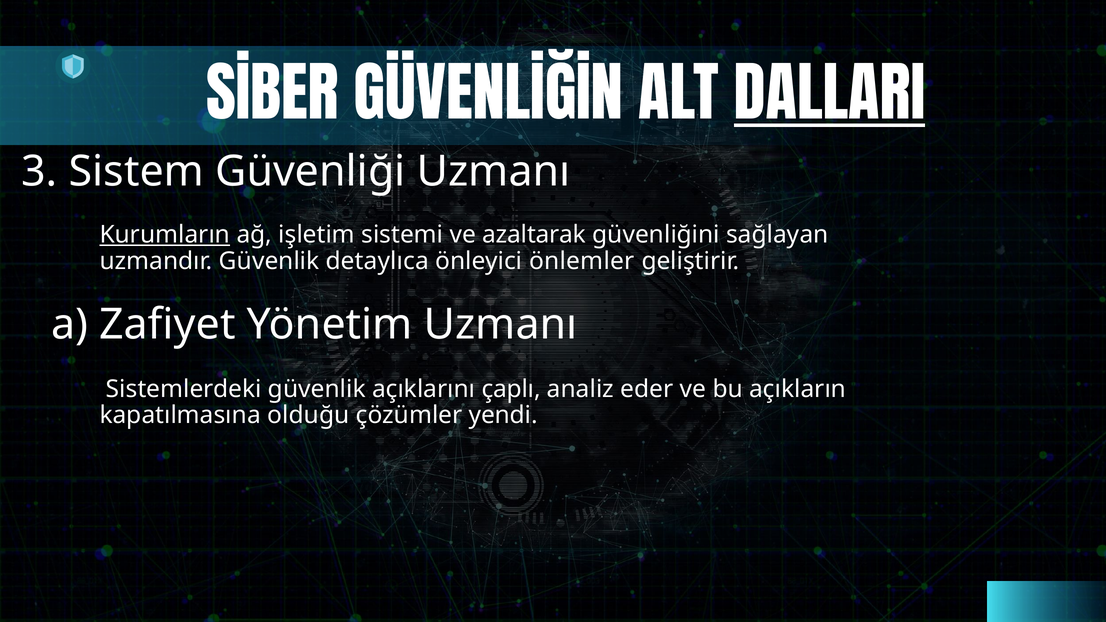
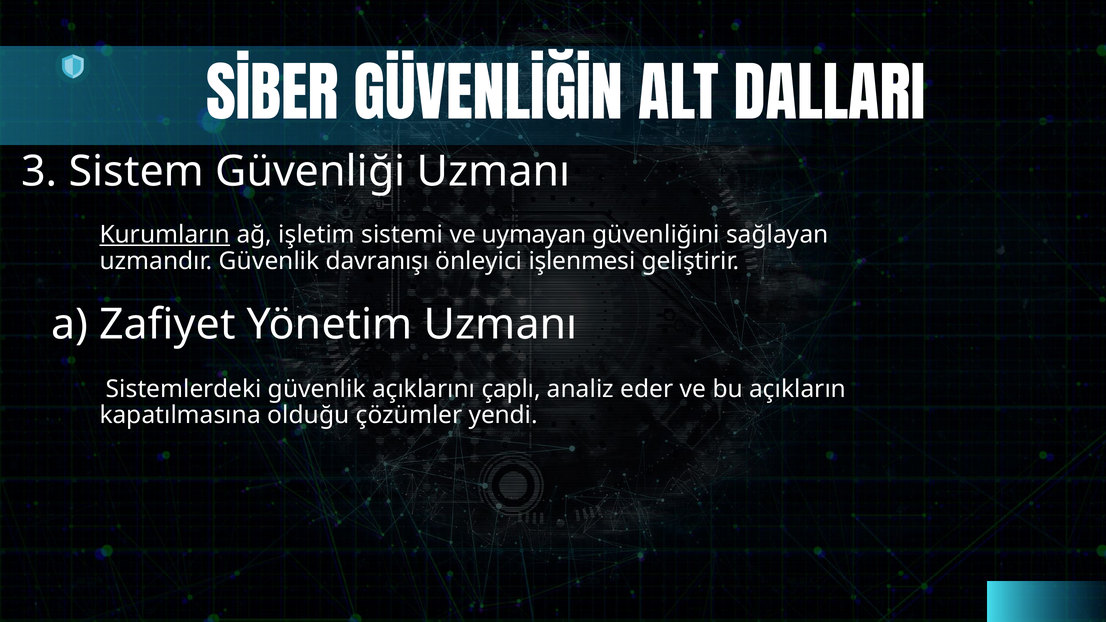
DALLARI underline: present -> none
azaltarak: azaltarak -> uymayan
detaylıca: detaylıca -> davranışı
önlemler: önlemler -> işlenmesi
